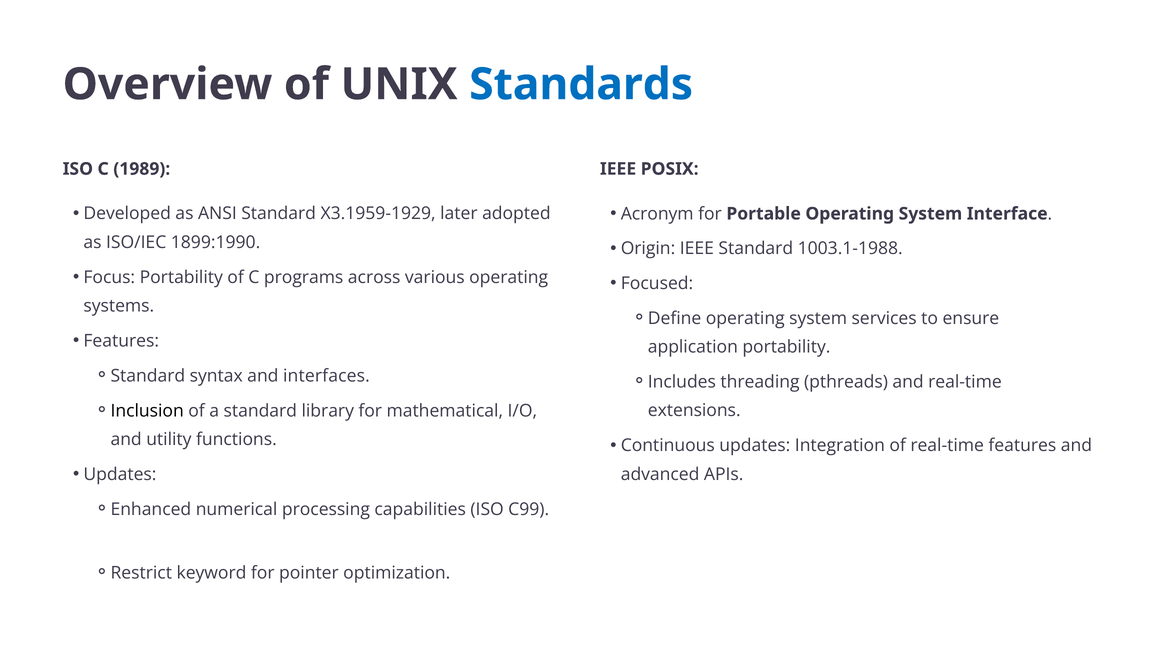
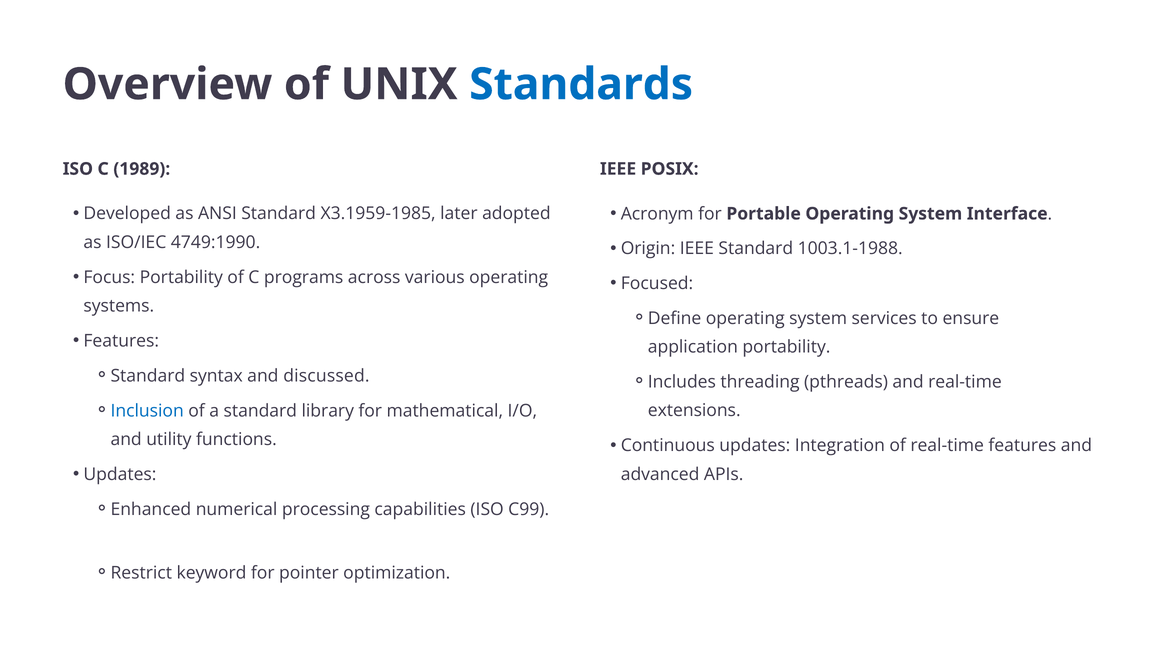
X3.1959-1929: X3.1959-1929 -> X3.1959-1985
1899:1990: 1899:1990 -> 4749:1990
interfaces: interfaces -> discussed
Inclusion colour: black -> blue
